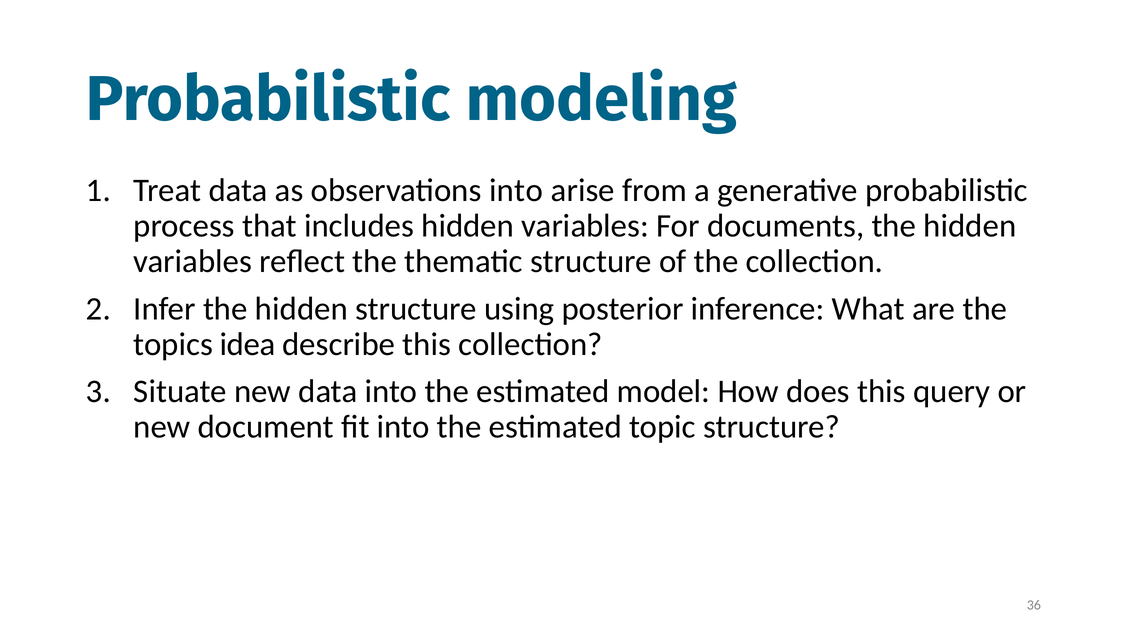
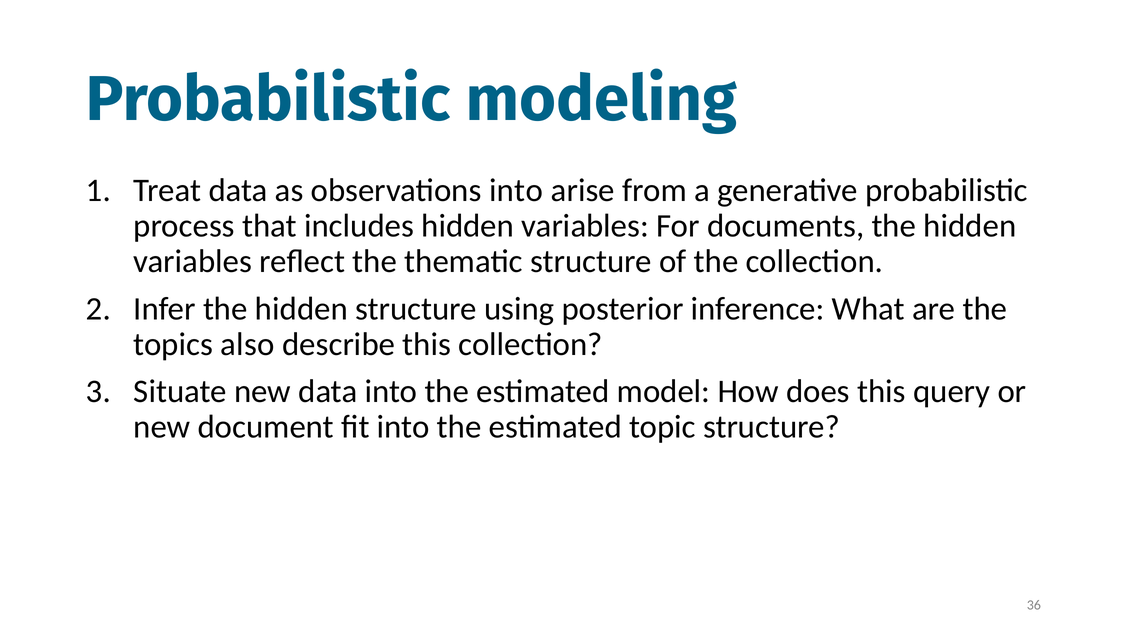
idea: idea -> also
